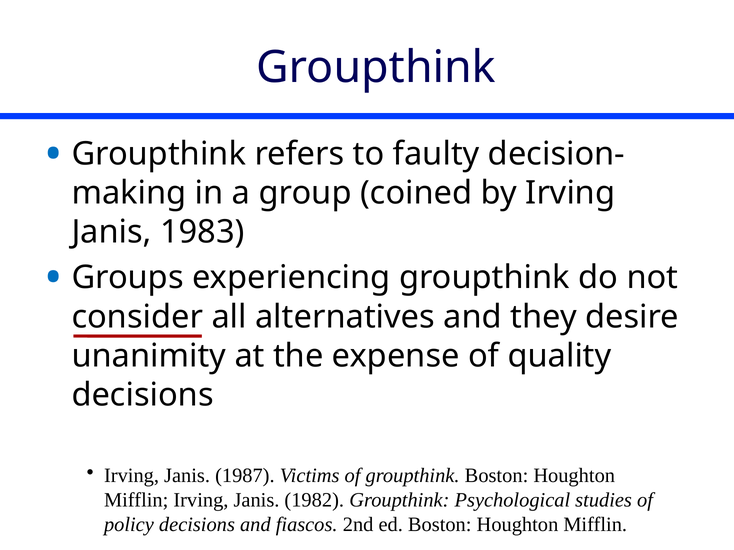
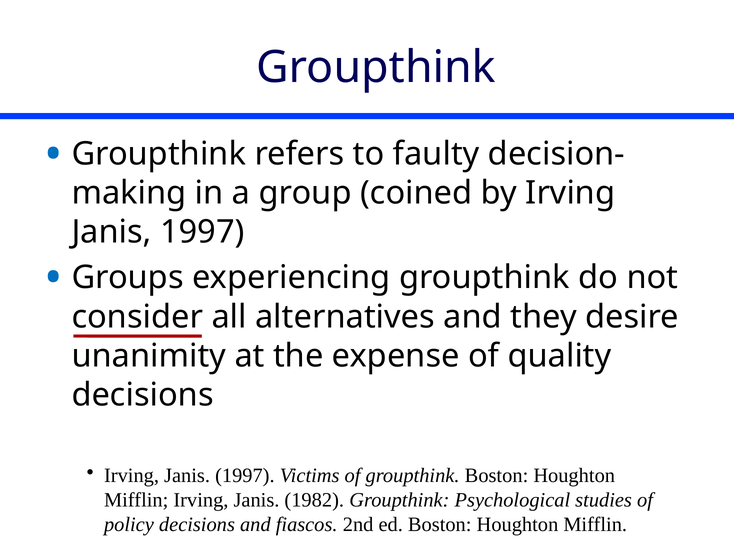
1983 at (202, 232): 1983 -> 1997
1987 at (245, 476): 1987 -> 1997
